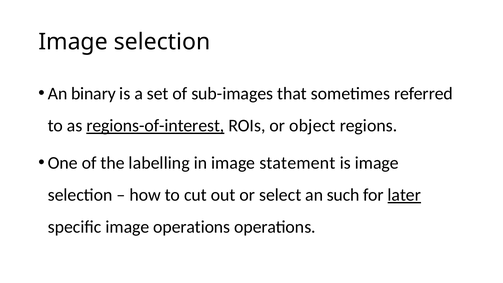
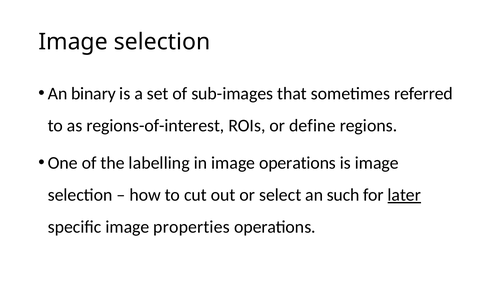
regions-of-interest underline: present -> none
object: object -> define
image statement: statement -> operations
image operations: operations -> properties
